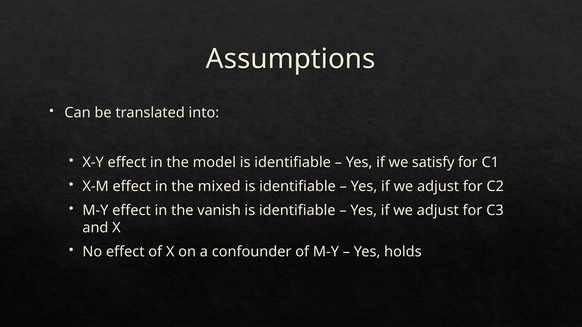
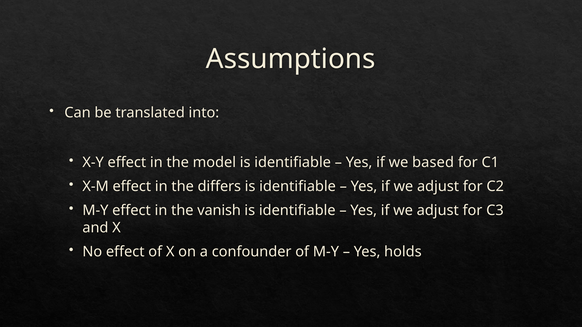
satisfy: satisfy -> based
mixed: mixed -> differs
